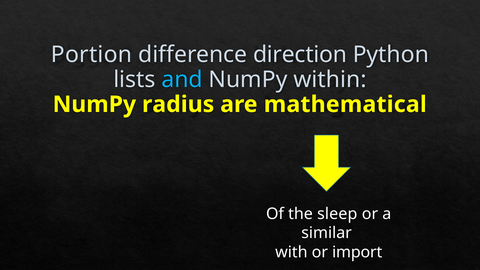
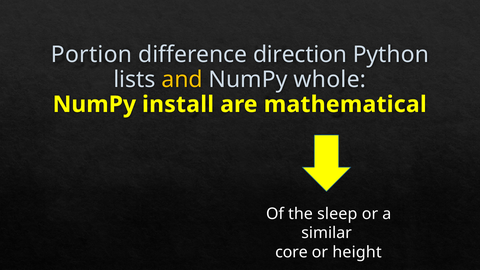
and colour: light blue -> yellow
within: within -> whole
radius: radius -> install
with: with -> core
import: import -> height
